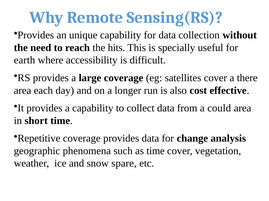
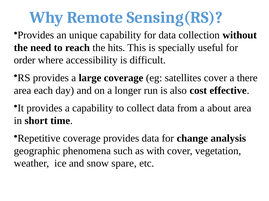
earth: earth -> order
could: could -> about
as time: time -> with
